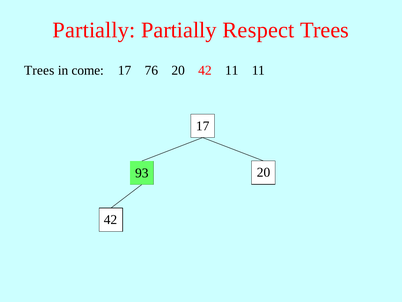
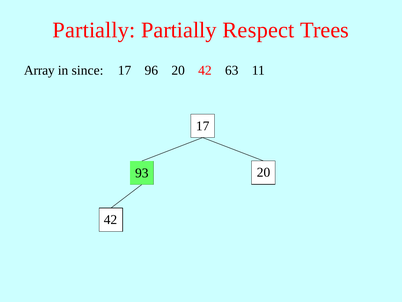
Trees at (39, 70): Trees -> Array
come: come -> since
76: 76 -> 96
42 11: 11 -> 63
